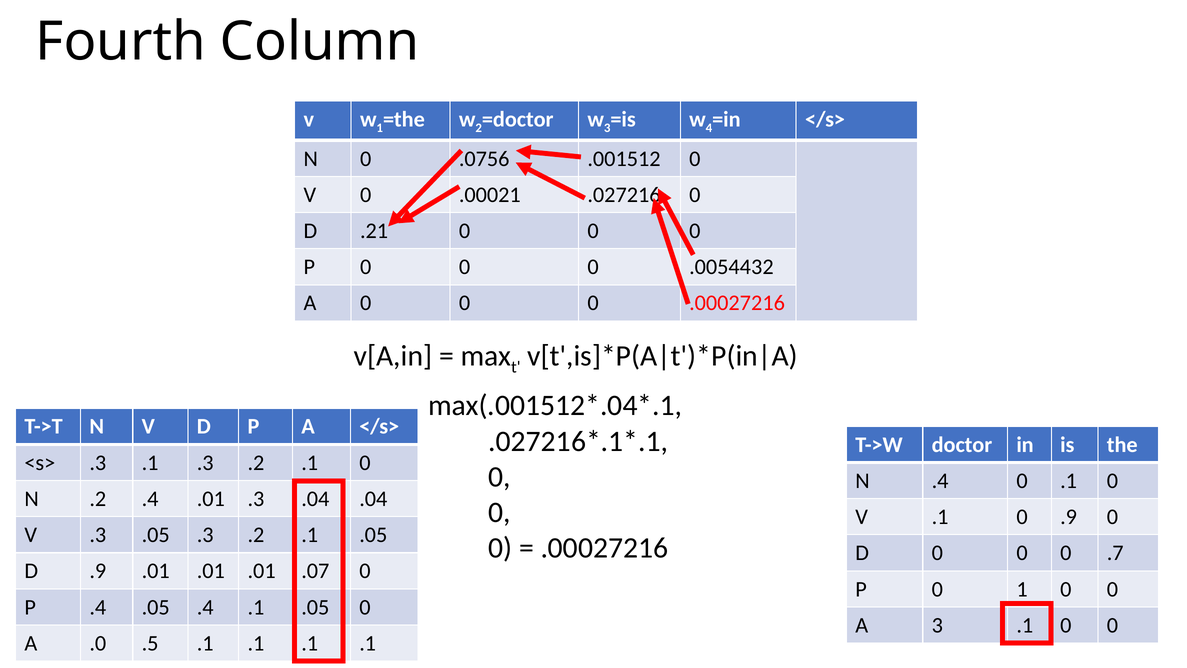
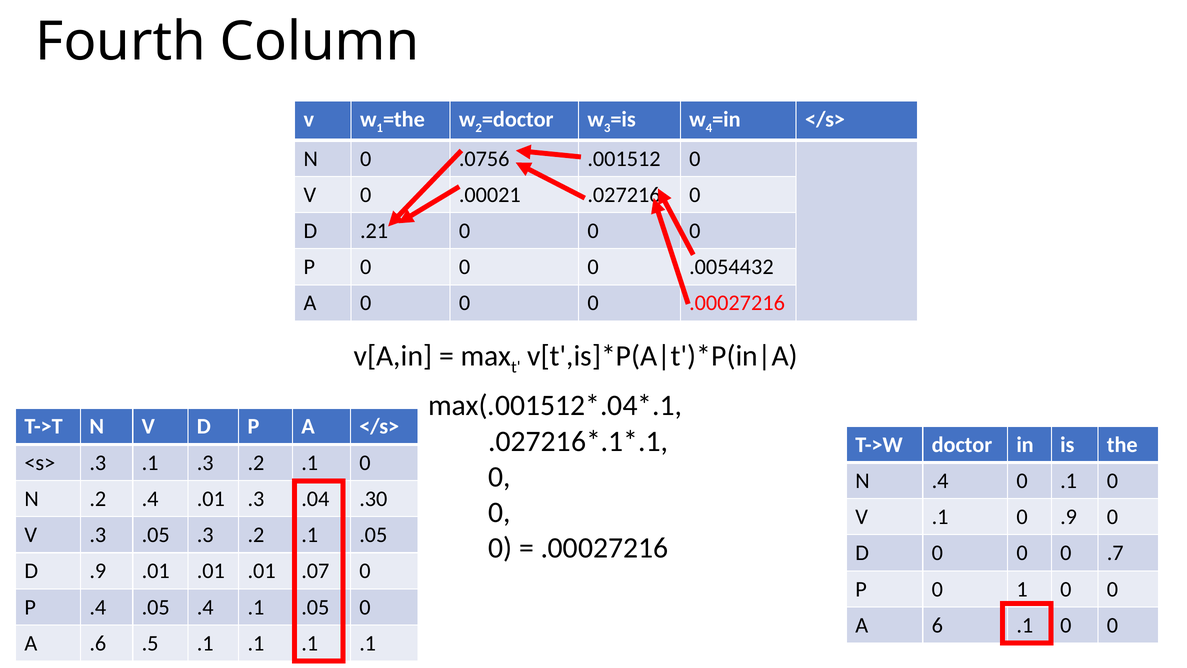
.04 .04: .04 -> .30
A 3: 3 -> 6
.0: .0 -> .6
